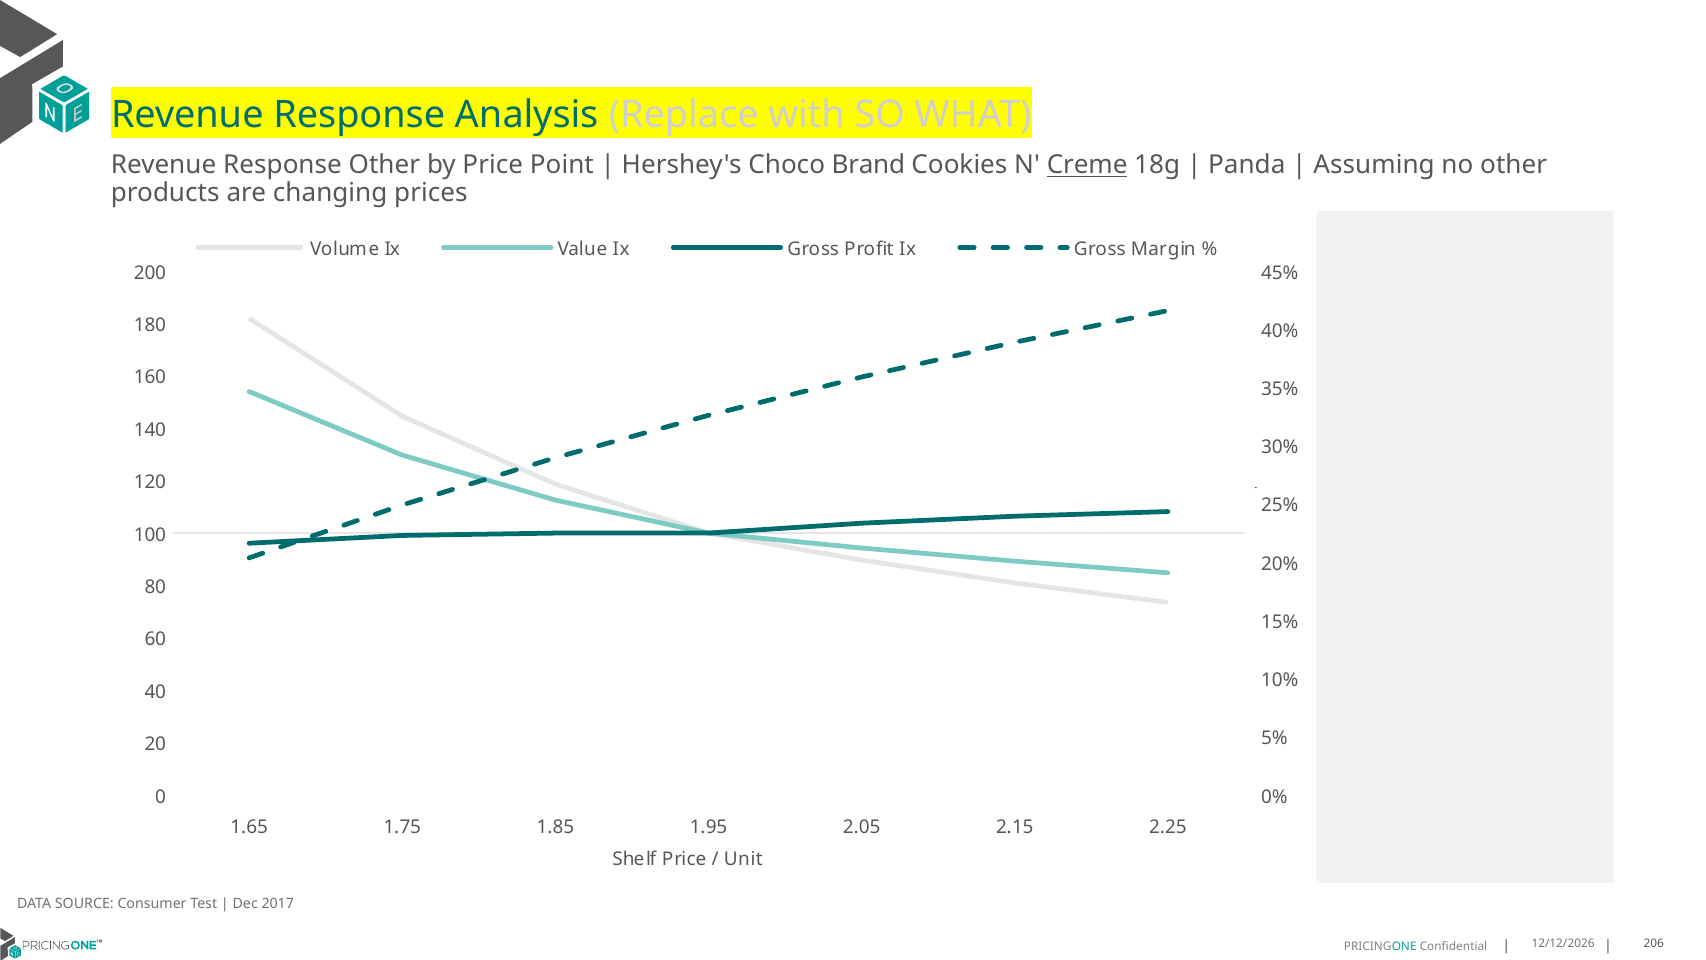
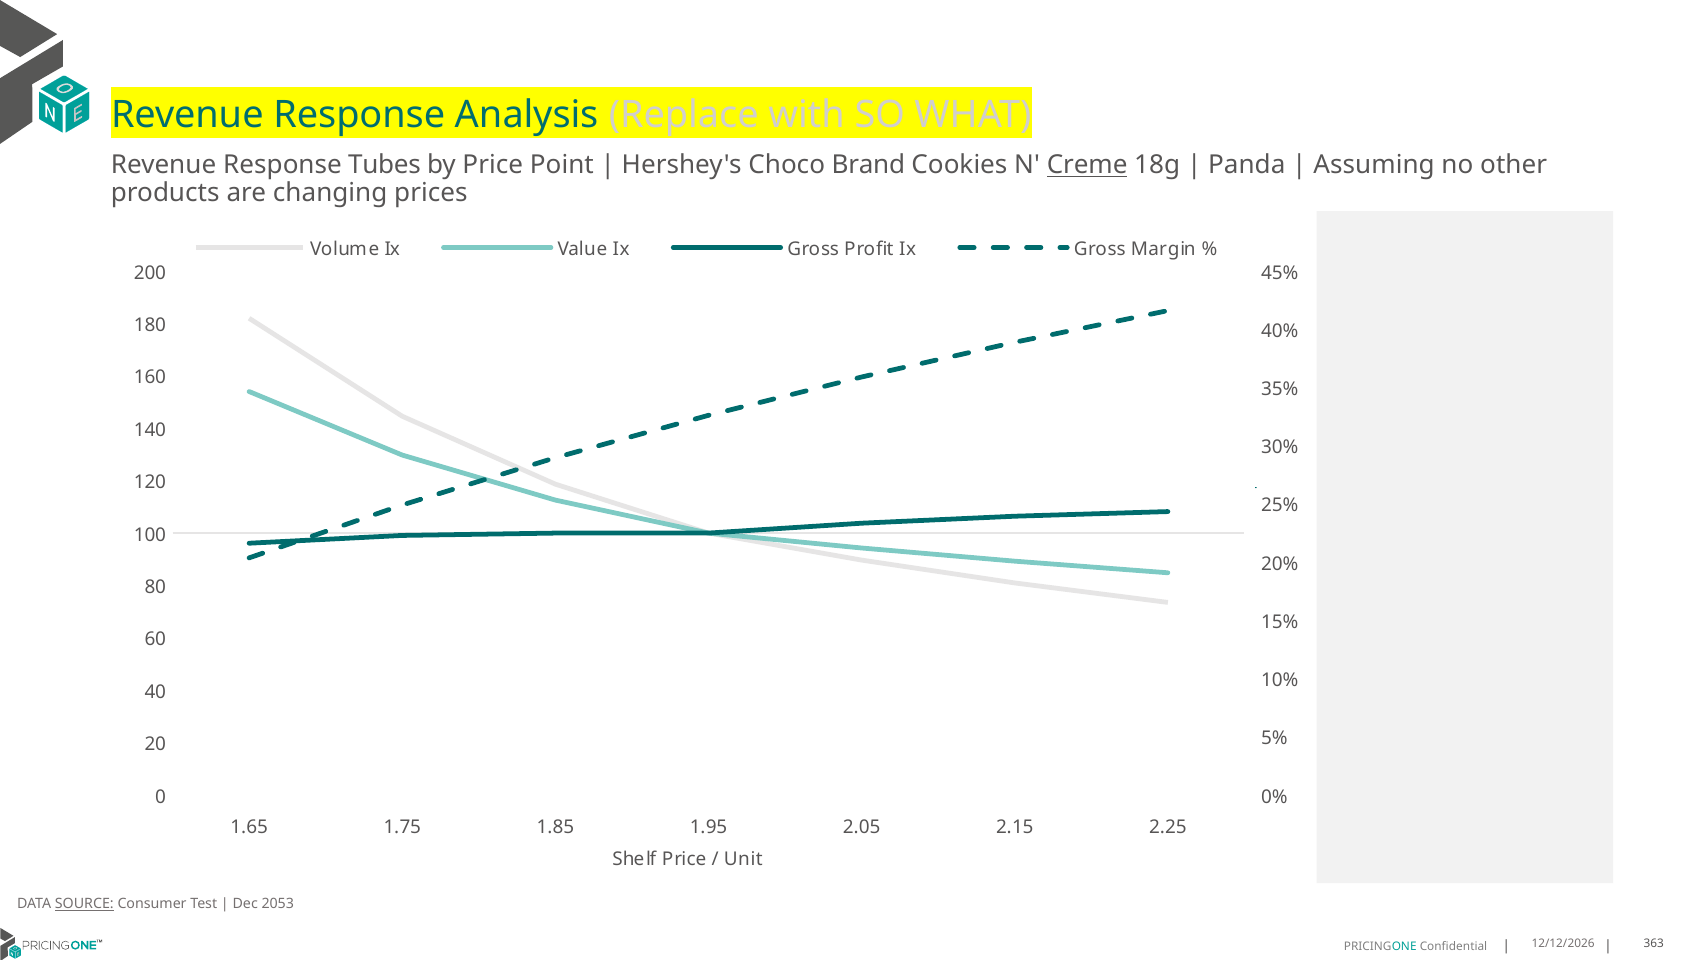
Response Other: Other -> Tubes
SOURCE underline: none -> present
2017: 2017 -> 2053
206: 206 -> 363
